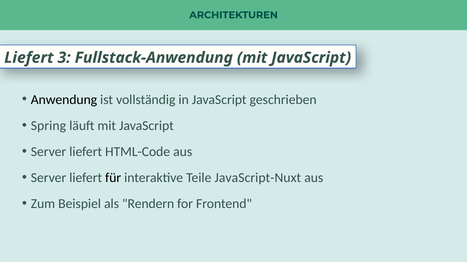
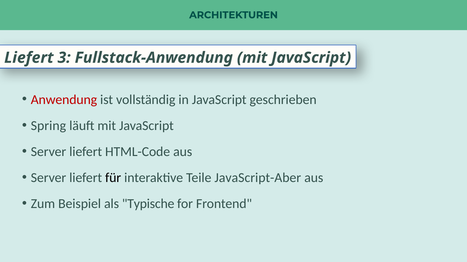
Anwendung colour: black -> red
JavaScript-Nuxt: JavaScript-Nuxt -> JavaScript-Aber
Rendern: Rendern -> Typische
